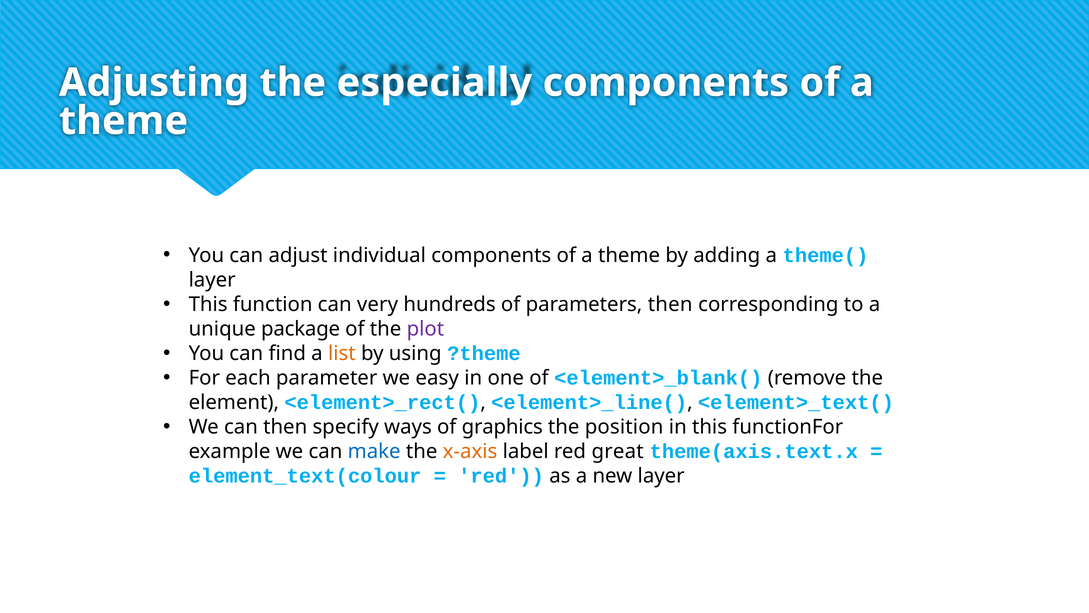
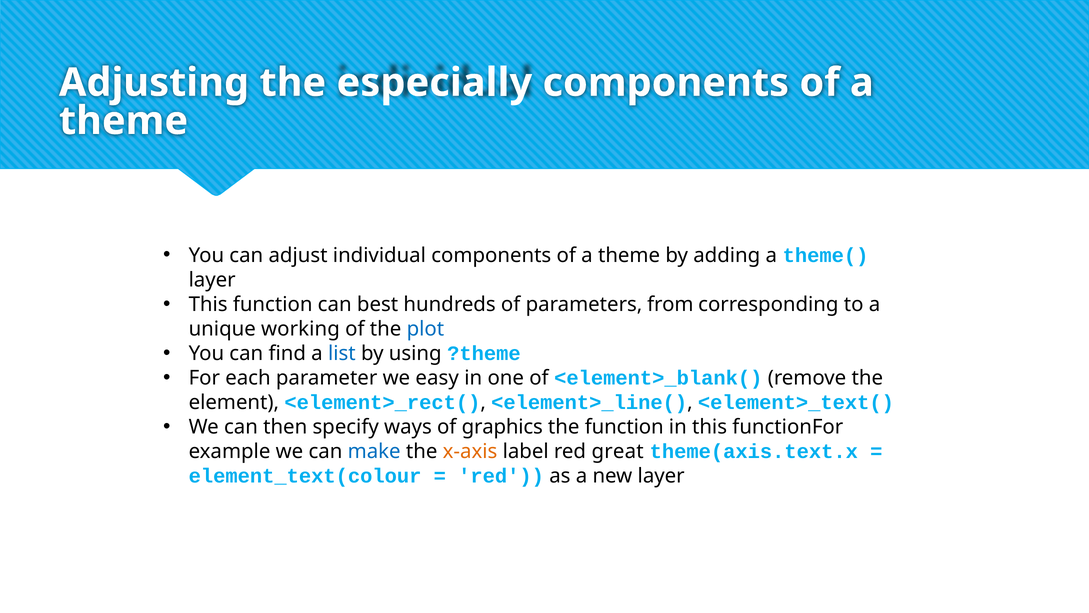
very: very -> best
parameters then: then -> from
package: package -> working
plot colour: purple -> blue
list colour: orange -> blue
the position: position -> function
